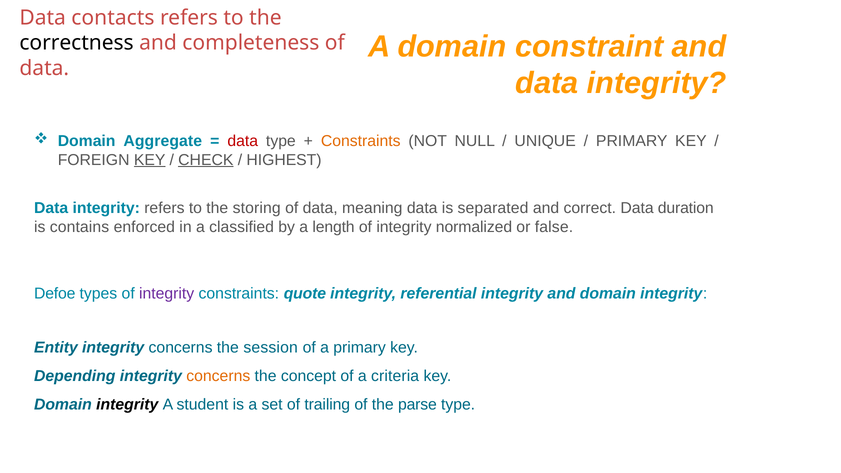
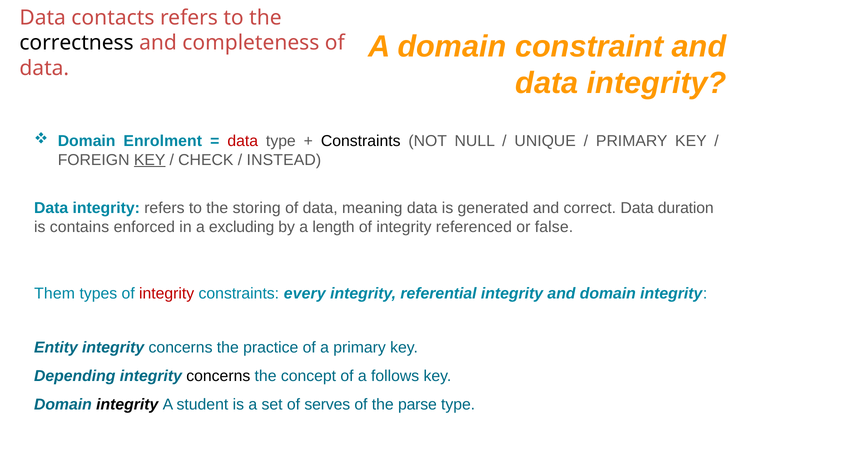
Aggregate: Aggregate -> Enrolment
Constraints at (361, 141) colour: orange -> black
CHECK underline: present -> none
HIGHEST: HIGHEST -> INSTEAD
separated: separated -> generated
classified: classified -> excluding
normalized: normalized -> referenced
Defoe: Defoe -> Them
integrity at (167, 294) colour: purple -> red
quote: quote -> every
session: session -> practice
concerns at (218, 376) colour: orange -> black
criteria: criteria -> follows
trailing: trailing -> serves
